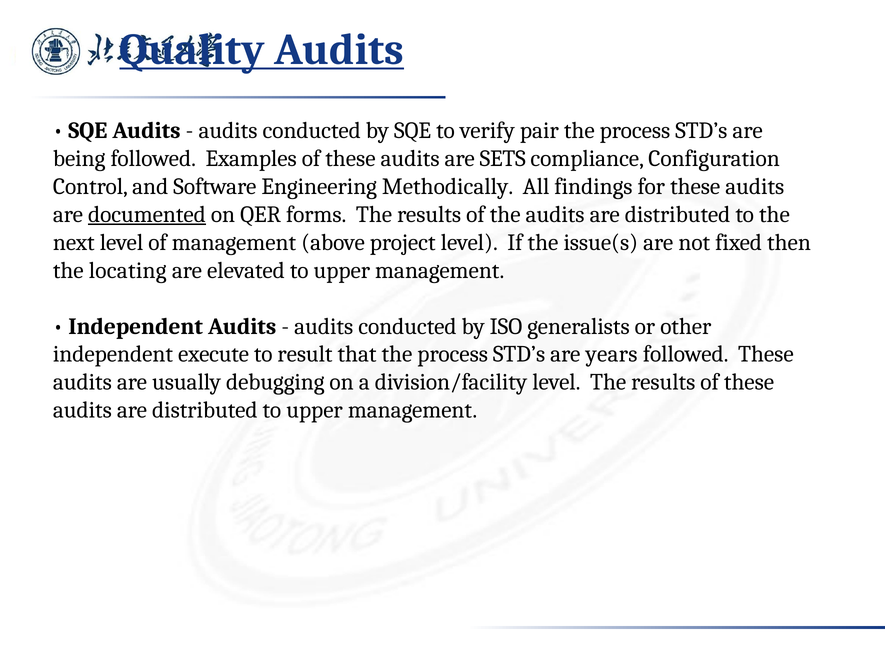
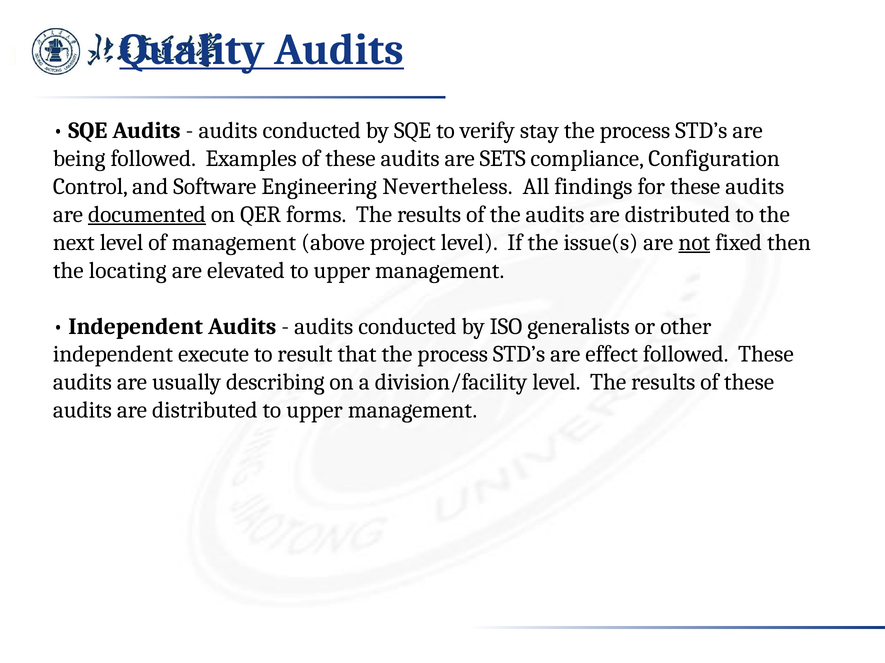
pair: pair -> stay
Methodically: Methodically -> Nevertheless
not underline: none -> present
years: years -> effect
debugging: debugging -> describing
